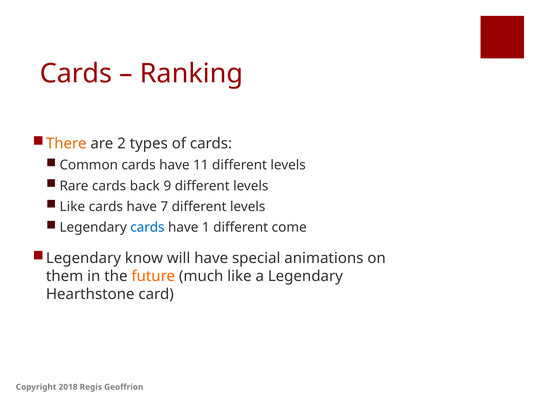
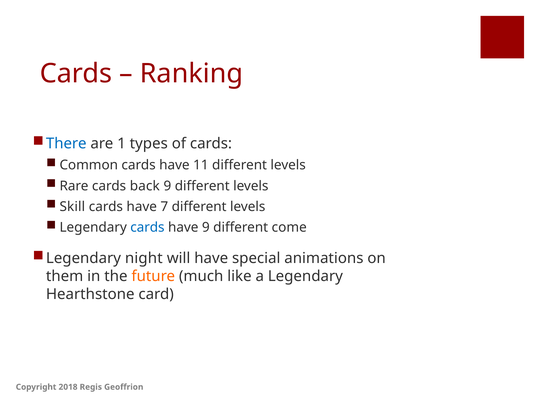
There colour: orange -> blue
2: 2 -> 1
Like at (72, 207): Like -> Skill
have 1: 1 -> 9
know: know -> night
